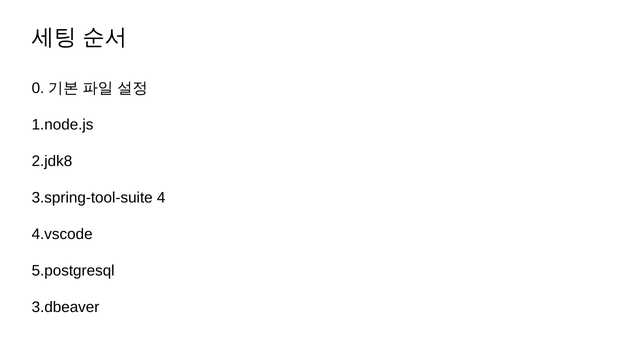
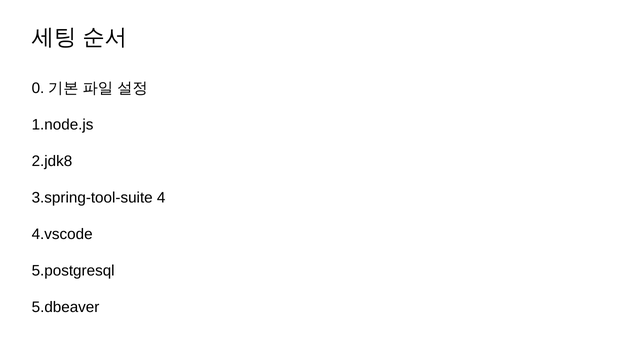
3.dbeaver: 3.dbeaver -> 5.dbeaver
